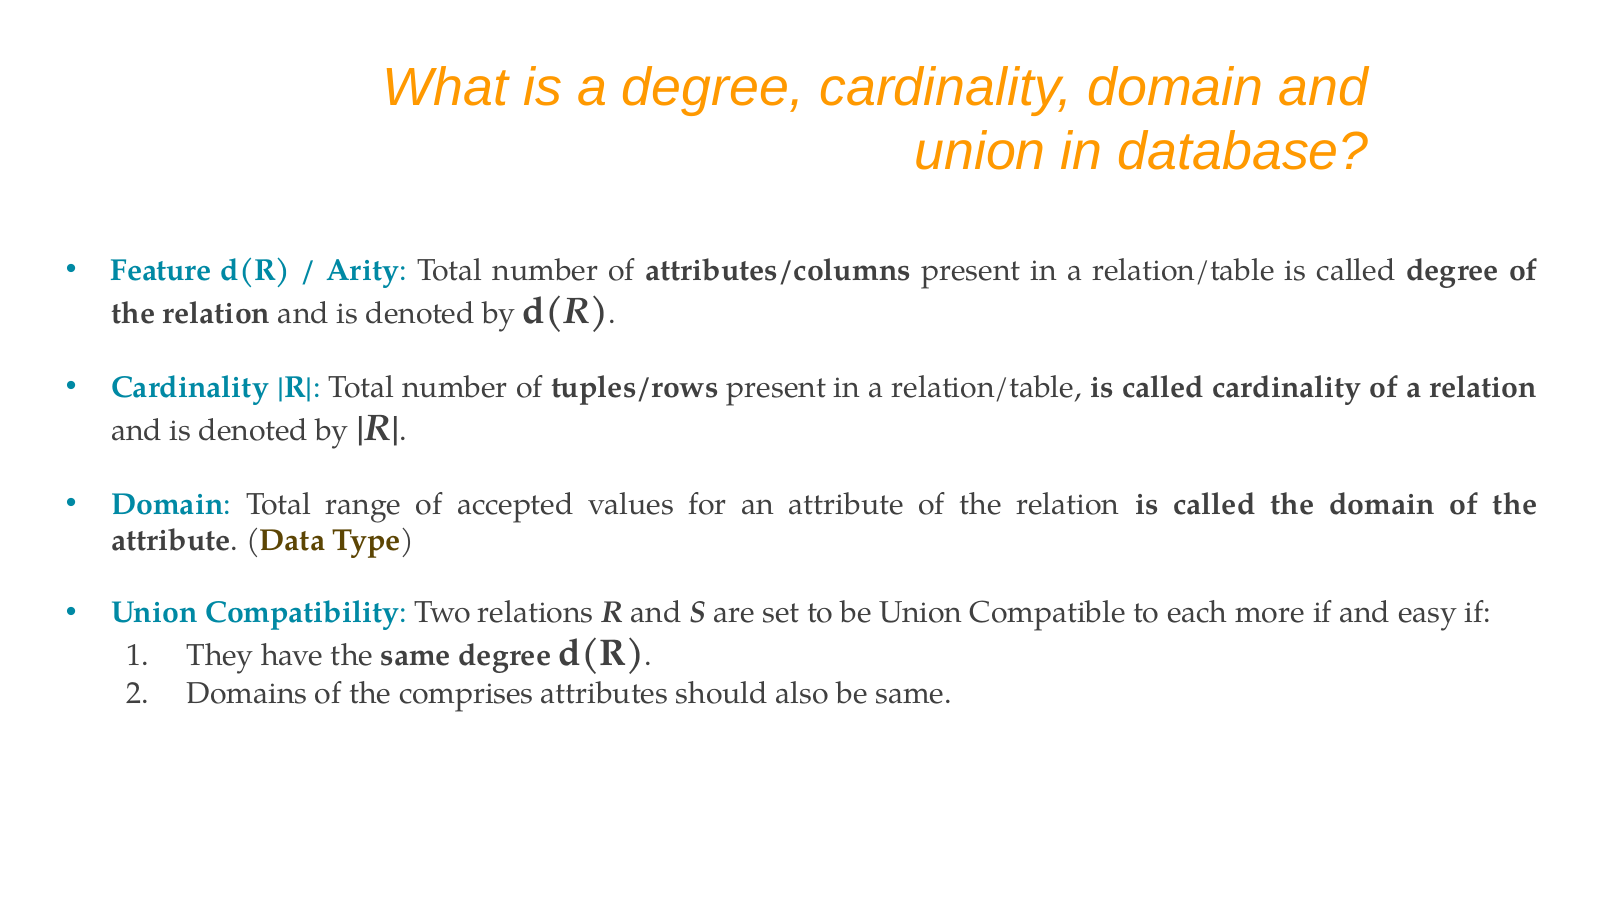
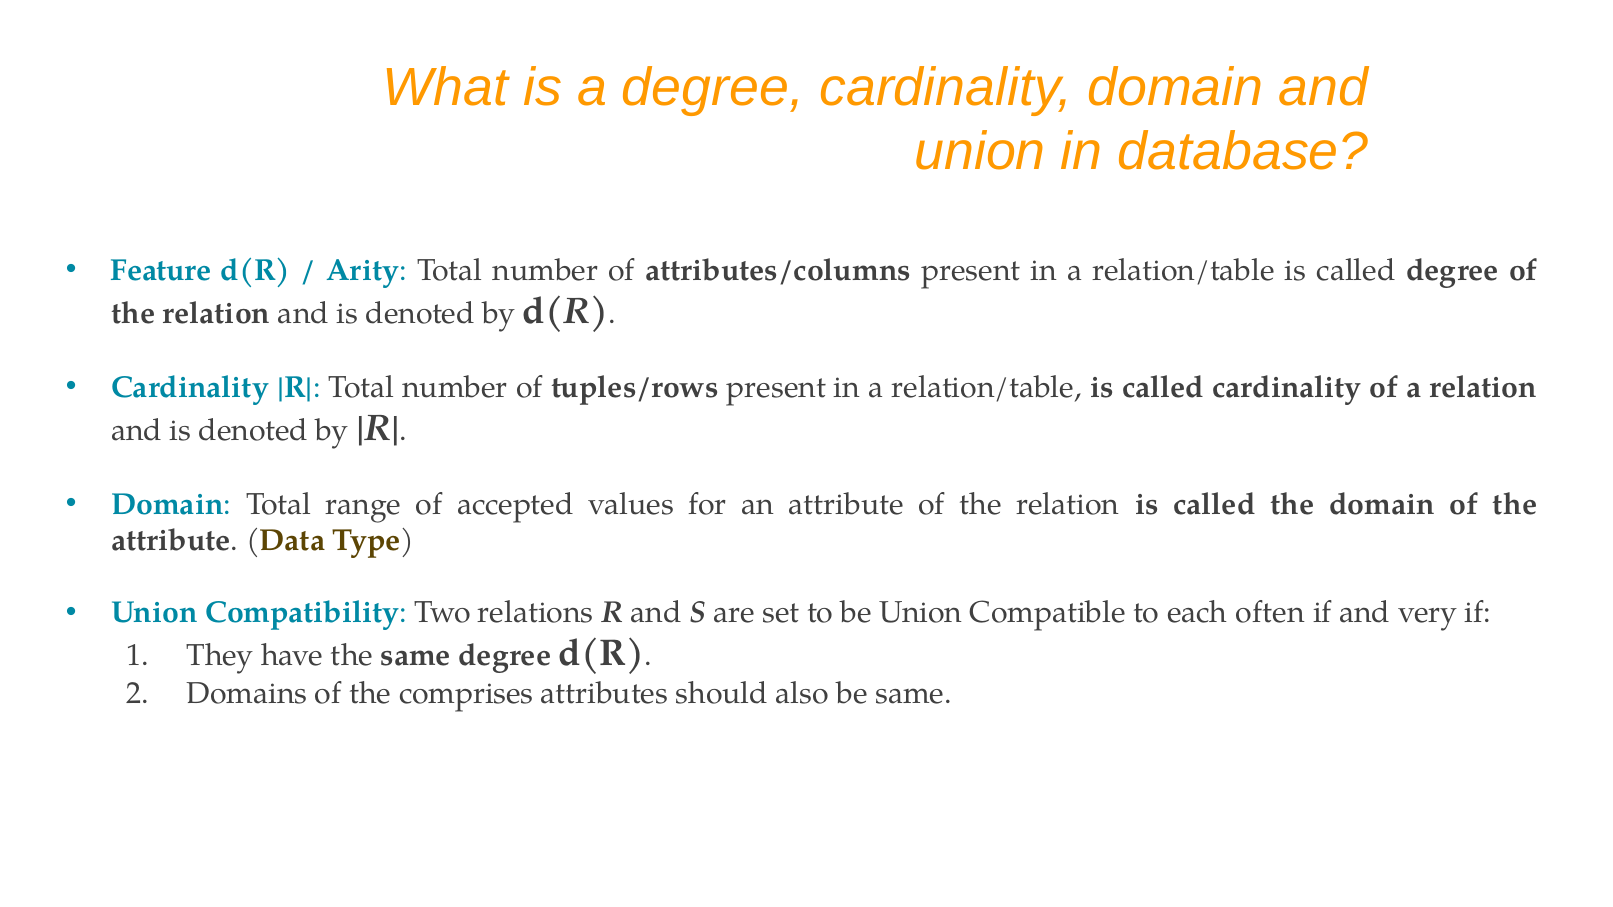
more: more -> often
easy: easy -> very
